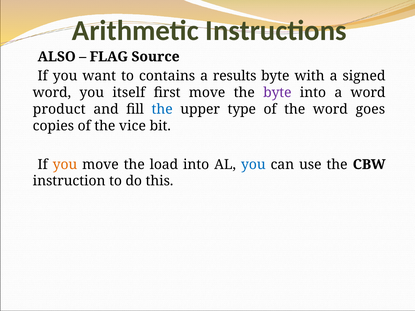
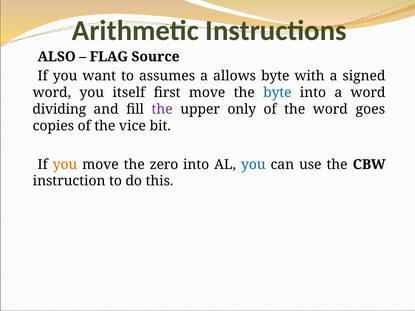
contains: contains -> assumes
results: results -> allows
byte at (277, 93) colour: purple -> blue
product: product -> dividing
the at (162, 109) colour: blue -> purple
type: type -> only
load: load -> zero
